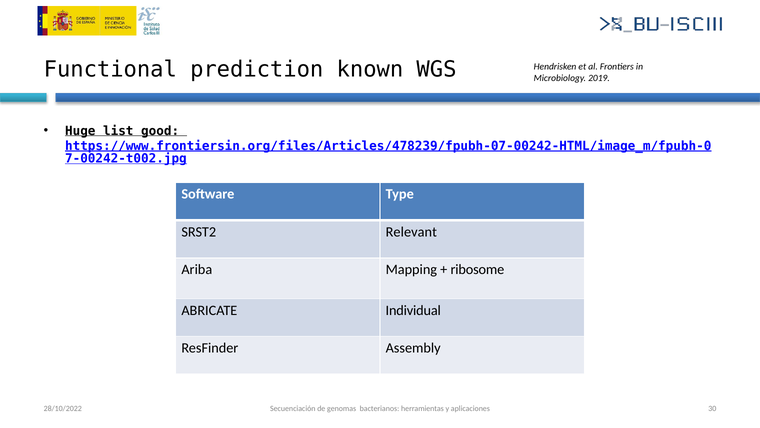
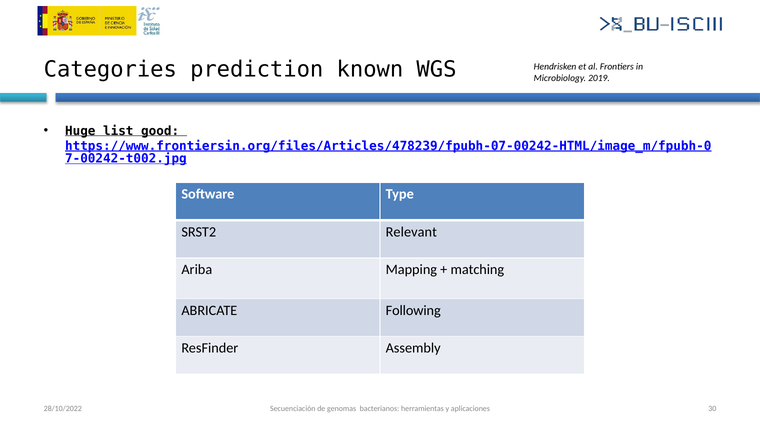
Functional: Functional -> Categories
ribosome: ribosome -> matching
Individual: Individual -> Following
